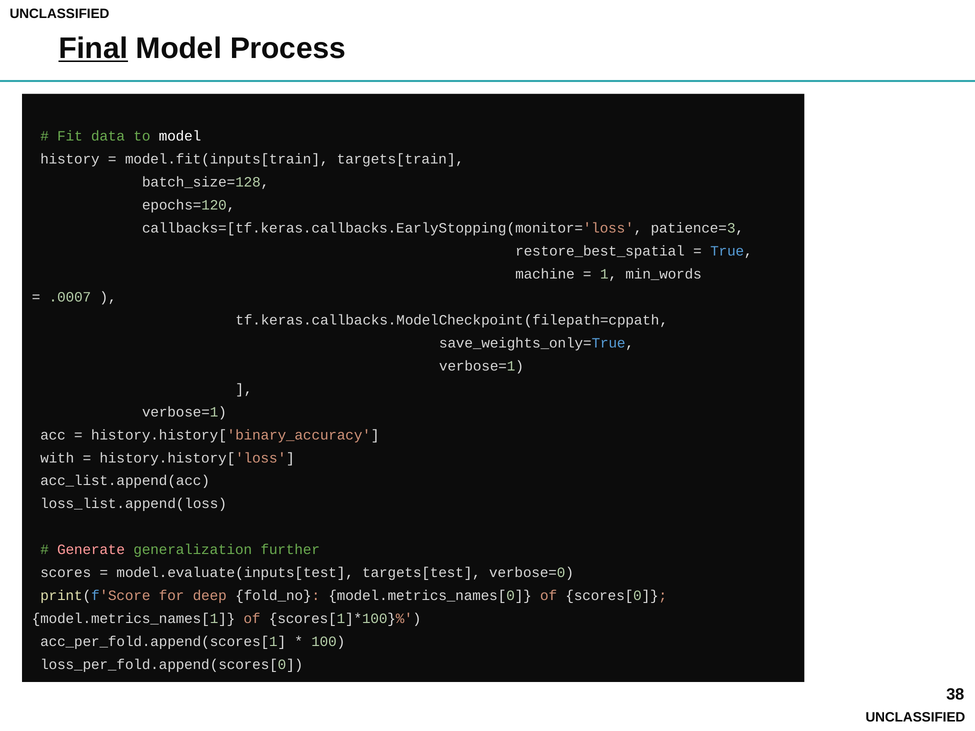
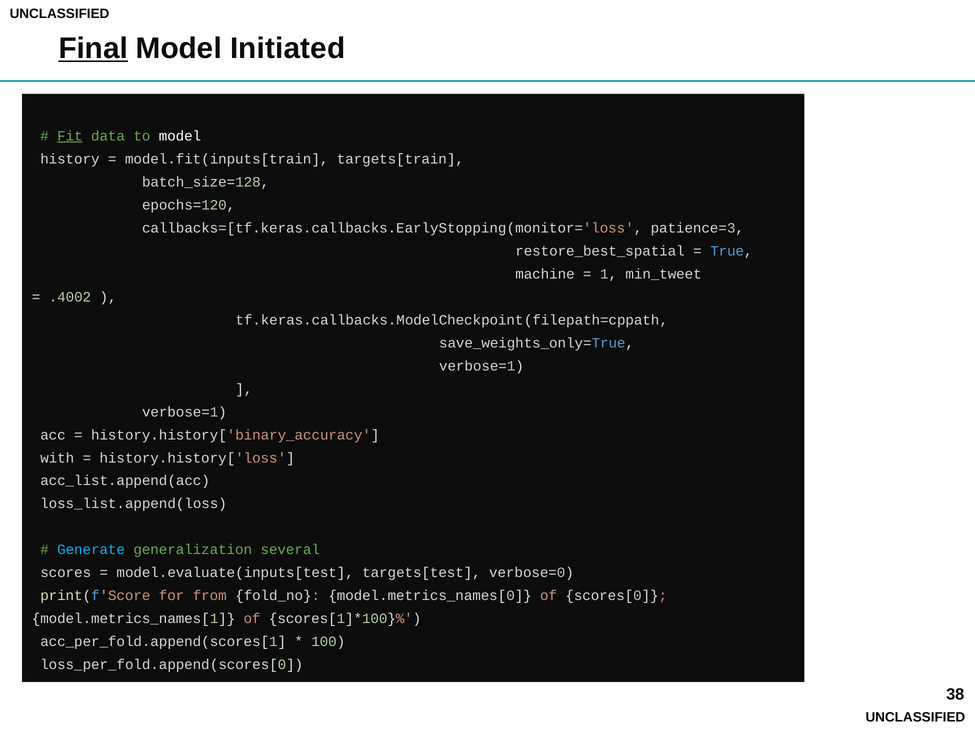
Process: Process -> Initiated
Fit underline: none -> present
min_words: min_words -> min_tweet
.0007: .0007 -> .4002
Generate colour: pink -> light blue
further: further -> several
deep: deep -> from
